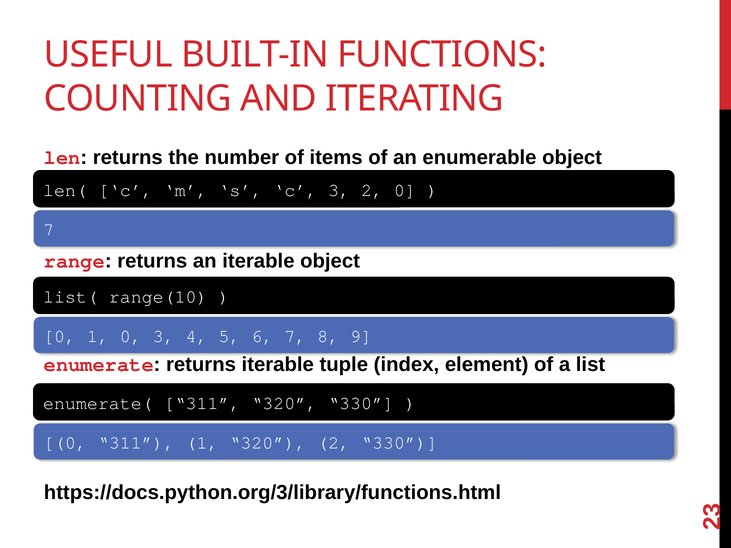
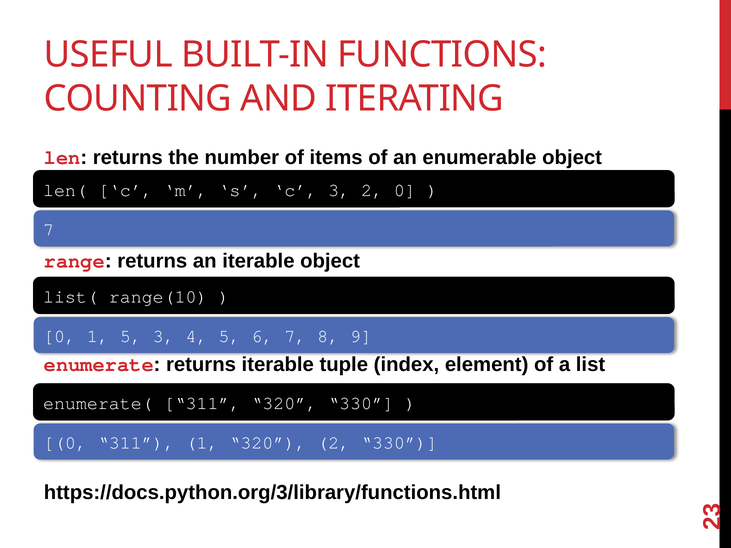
1 0: 0 -> 5
